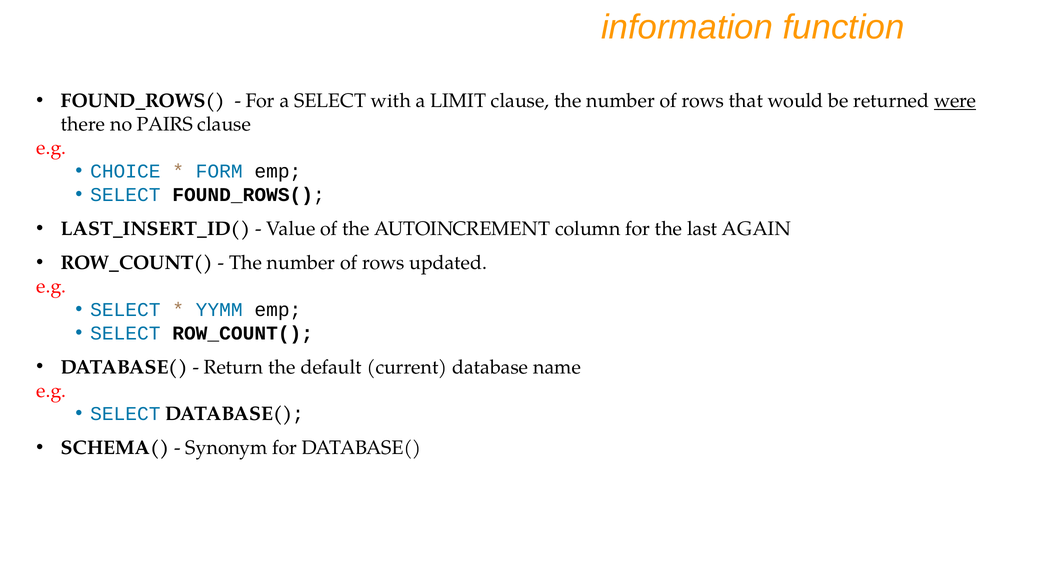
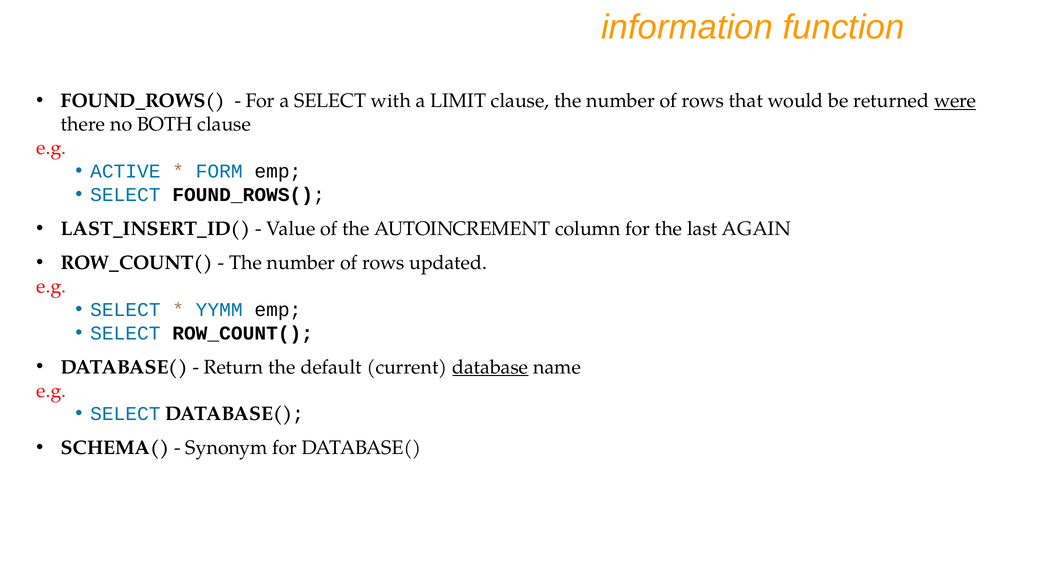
PAIRS: PAIRS -> BOTH
CHOICE: CHOICE -> ACTIVE
database underline: none -> present
